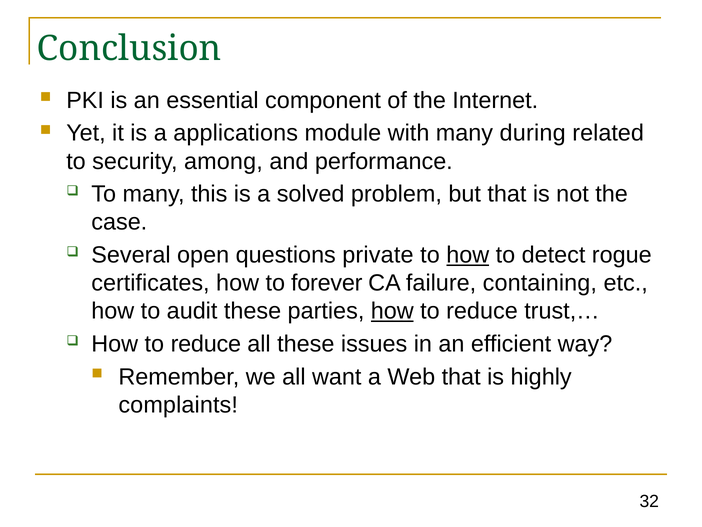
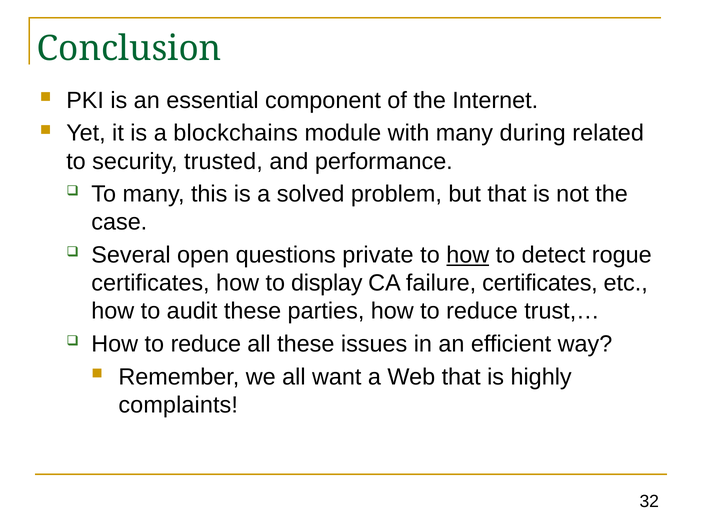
applications: applications -> blockchains
among: among -> trusted
forever: forever -> display
failure containing: containing -> certificates
how at (392, 311) underline: present -> none
